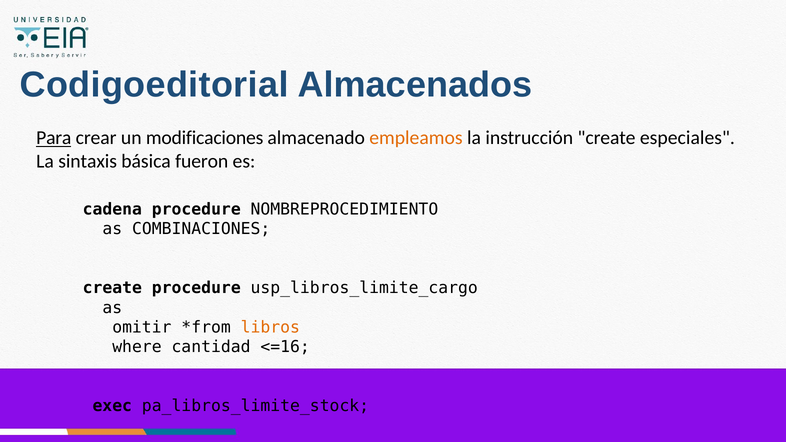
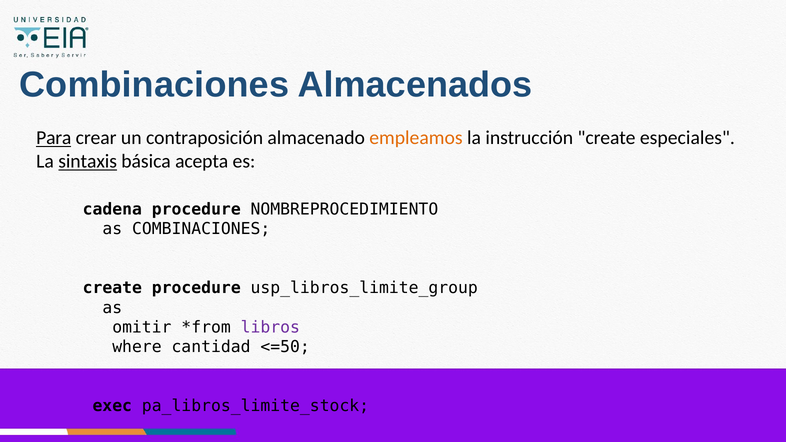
Codigoeditorial at (154, 85): Codigoeditorial -> Combinaciones
modificaciones: modificaciones -> contraposición
sintaxis underline: none -> present
fueron: fueron -> acepta
usp_libros_limite_cargo: usp_libros_limite_cargo -> usp_libros_limite_group
libros colour: orange -> purple
<=16: <=16 -> <=50
